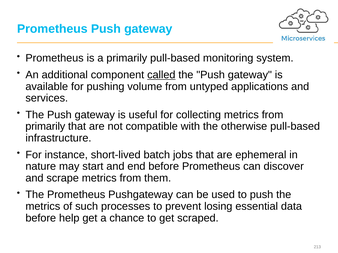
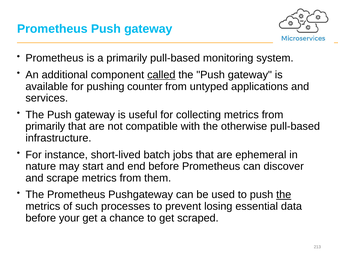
volume: volume -> counter
the at (284, 195) underline: none -> present
help: help -> your
